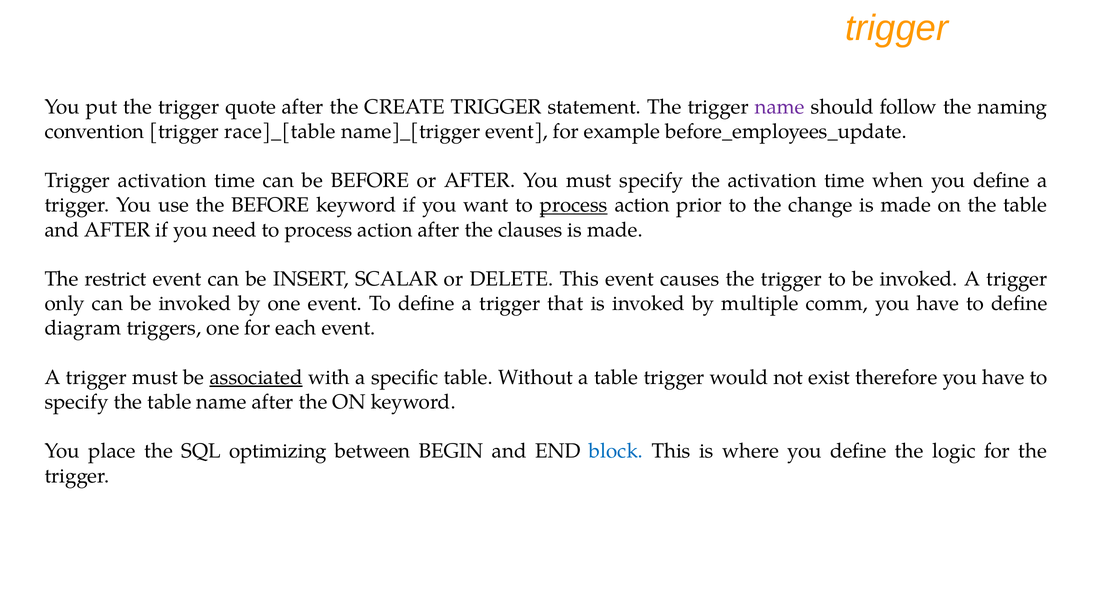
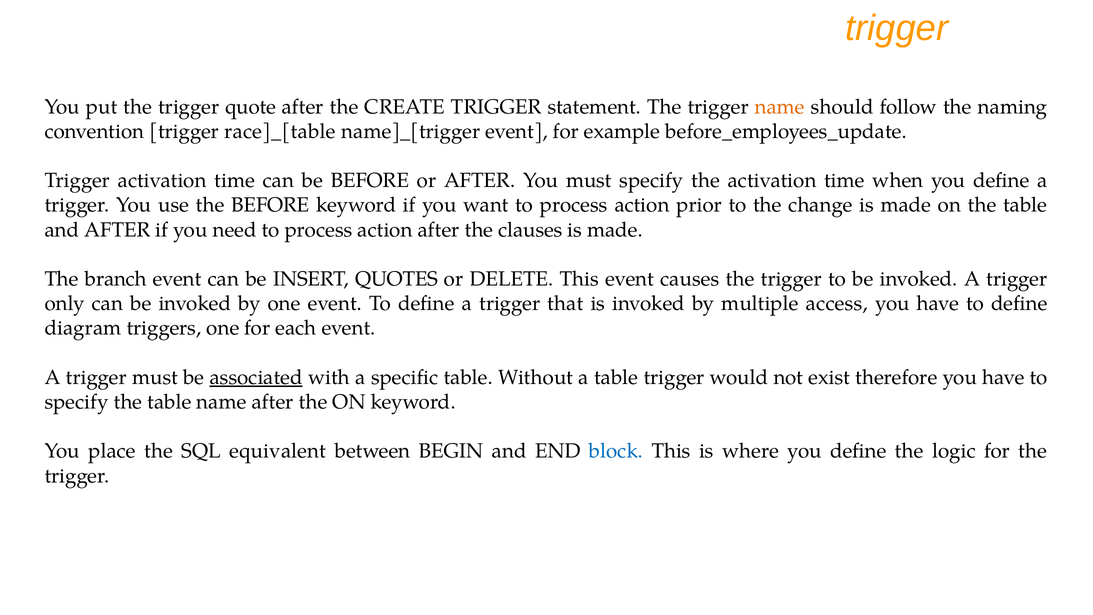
name at (780, 107) colour: purple -> orange
process at (574, 205) underline: present -> none
restrict: restrict -> branch
SCALAR: SCALAR -> QUOTES
comm: comm -> access
optimizing: optimizing -> equivalent
